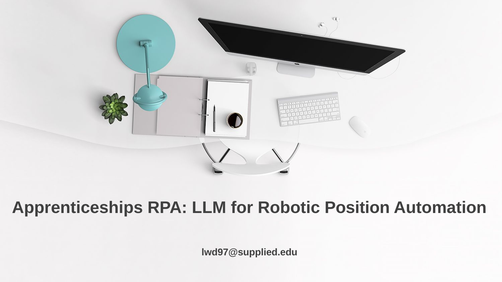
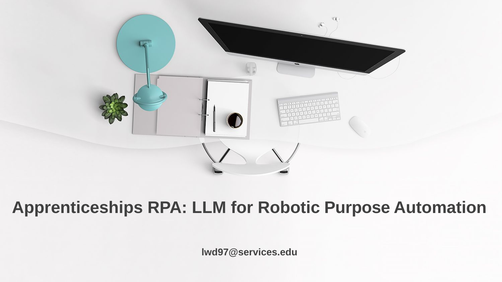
Position: Position -> Purpose
lwd97@supplied.edu: lwd97@supplied.edu -> lwd97@services.edu
